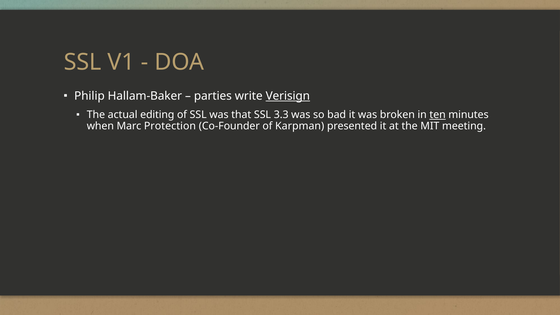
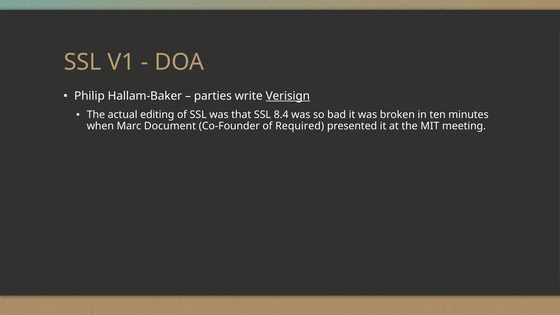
3.3: 3.3 -> 8.4
ten underline: present -> none
Protection: Protection -> Document
Karpman: Karpman -> Required
